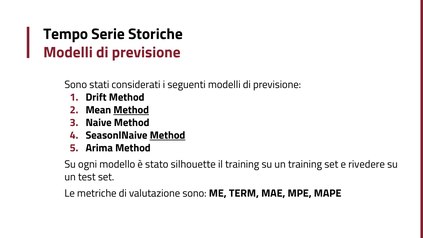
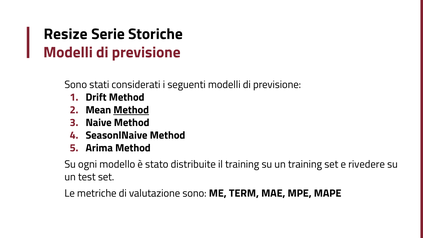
Tempo: Tempo -> Resize
Method at (168, 135) underline: present -> none
silhouette: silhouette -> distribuite
